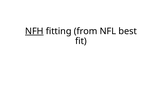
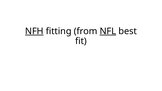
NFL underline: none -> present
